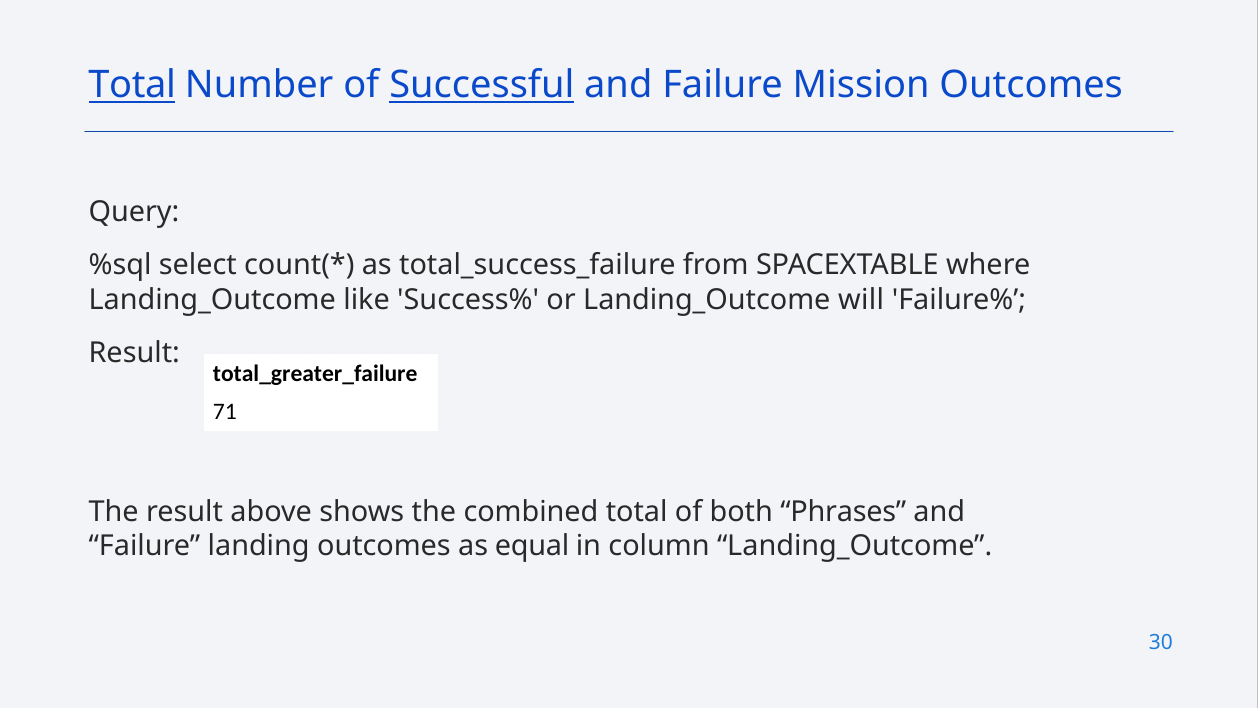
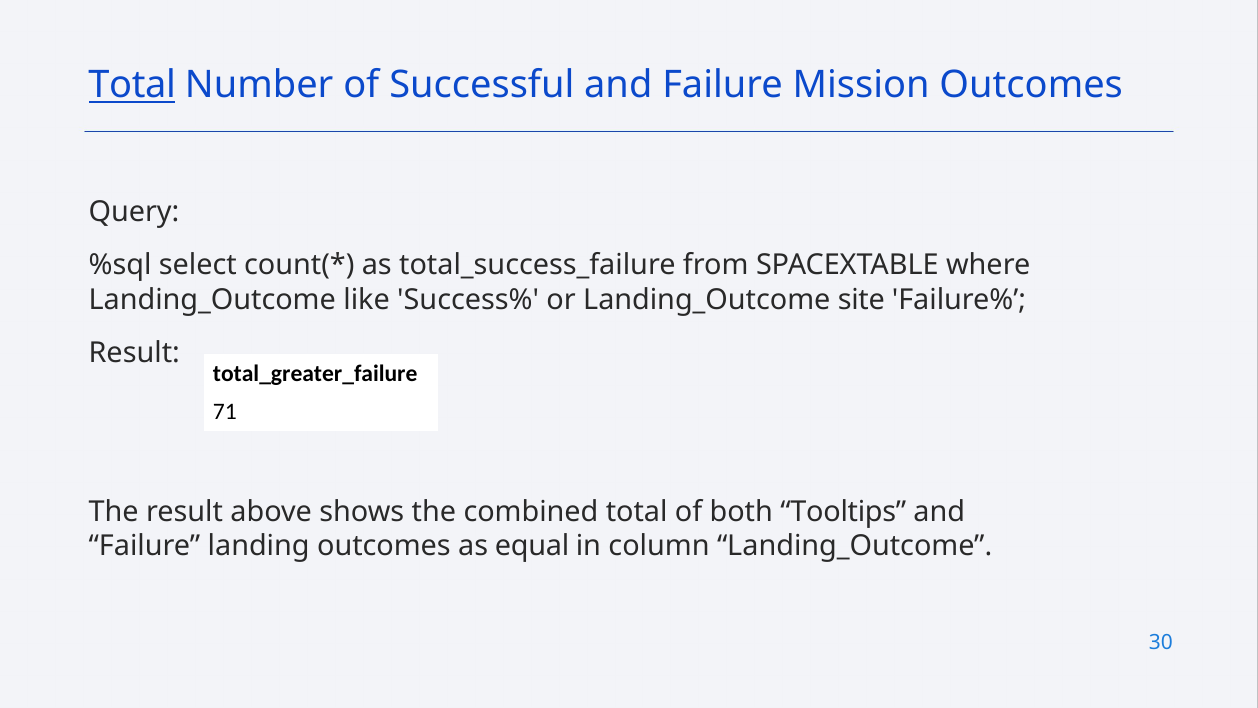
Successful underline: present -> none
will: will -> site
Phrases: Phrases -> Tooltips
